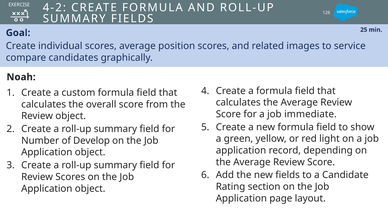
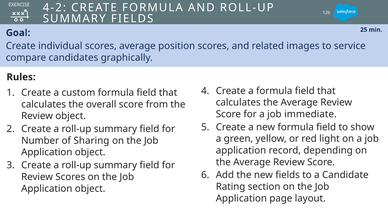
Noah: Noah -> Rules
Develop: Develop -> Sharing
